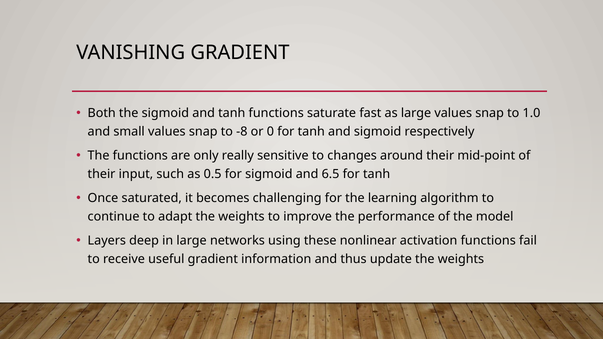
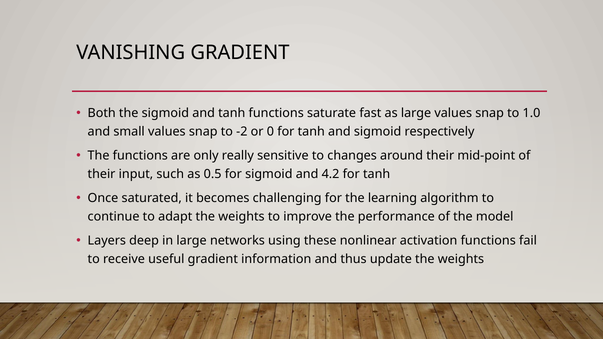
-8: -8 -> -2
6.5: 6.5 -> 4.2
